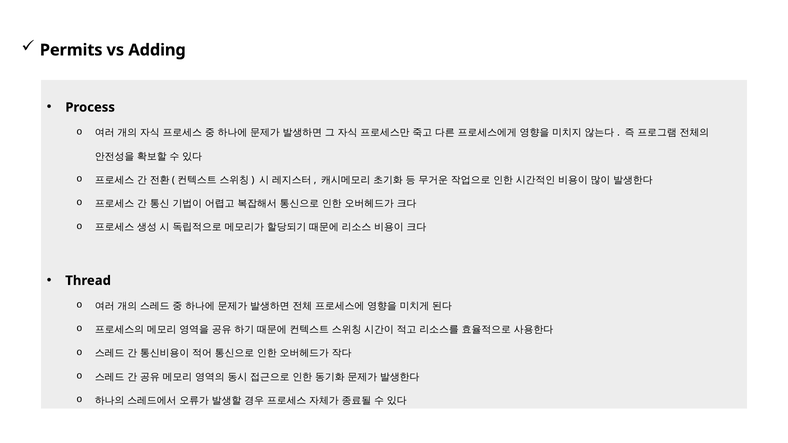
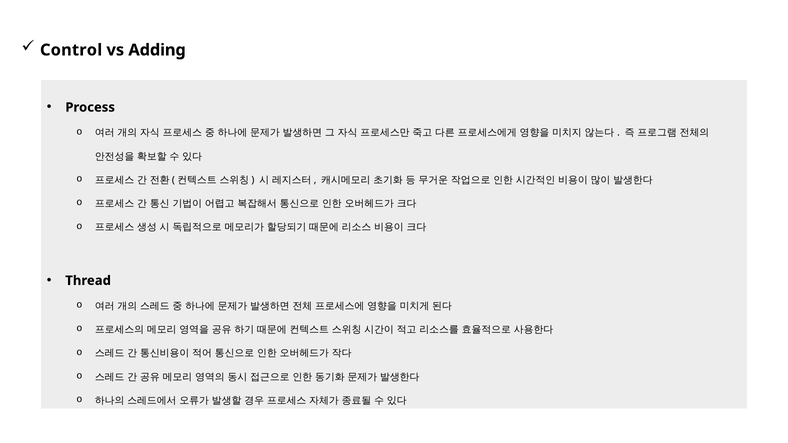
Permits: Permits -> Control
